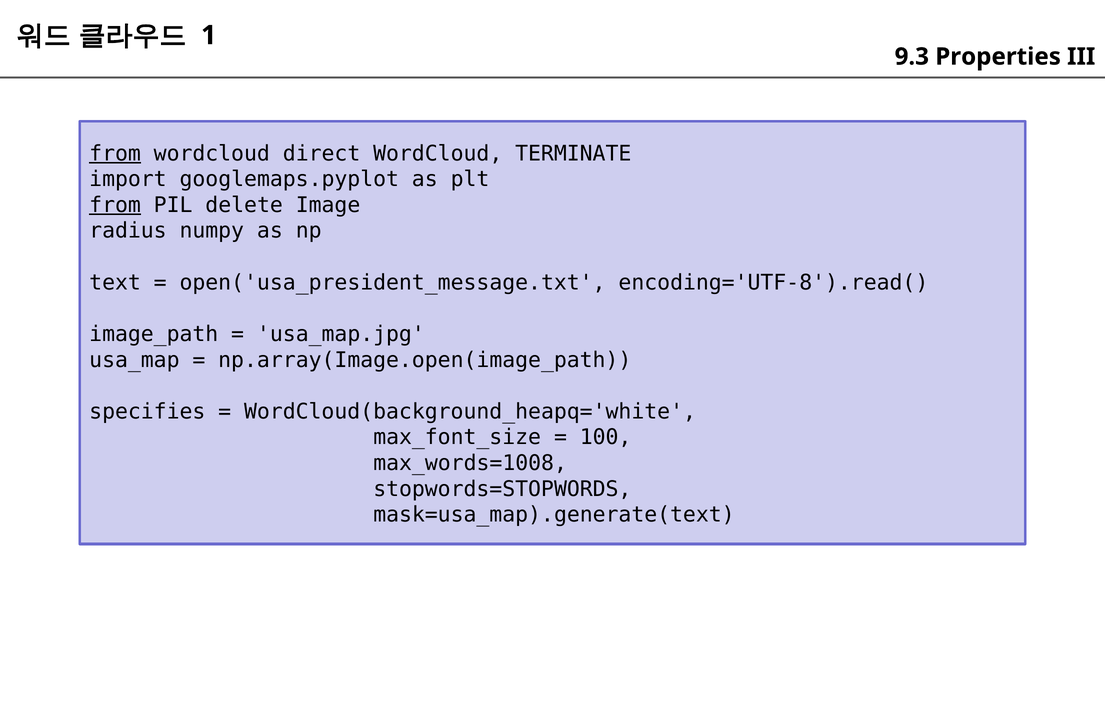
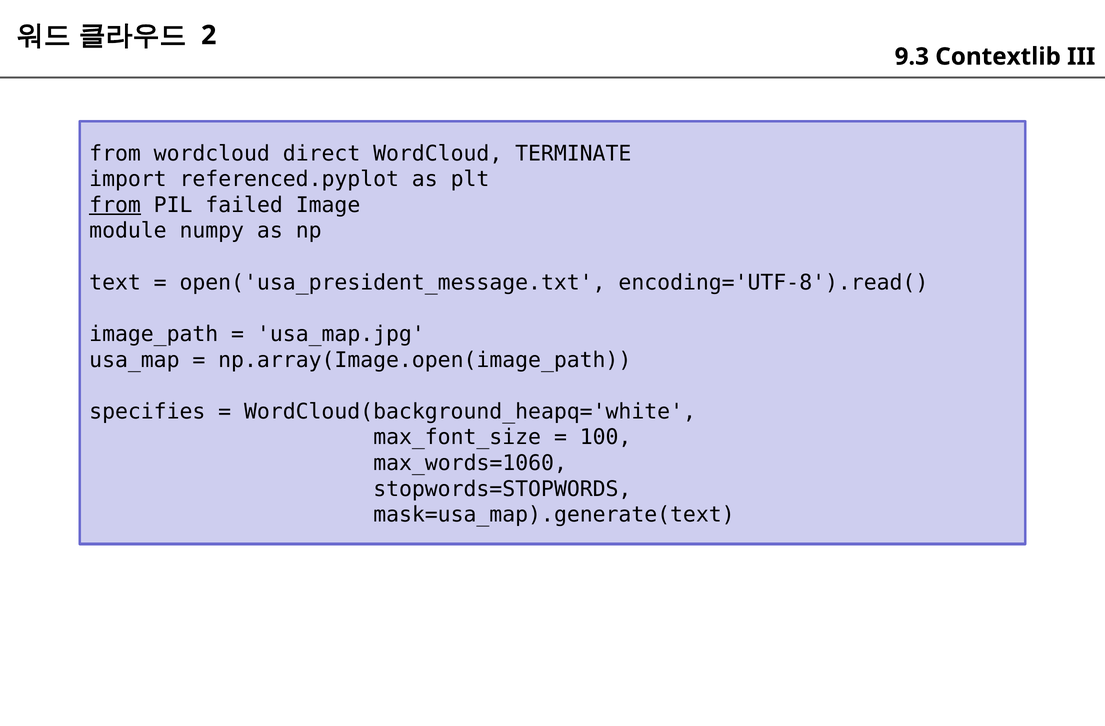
1: 1 -> 2
Properties: Properties -> Contextlib
from at (115, 153) underline: present -> none
googlemaps.pyplot: googlemaps.pyplot -> referenced.pyplot
delete: delete -> failed
radius: radius -> module
max_words=1008: max_words=1008 -> max_words=1060
